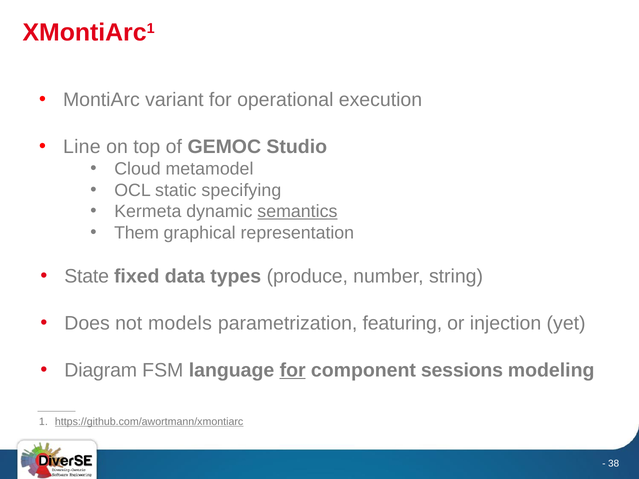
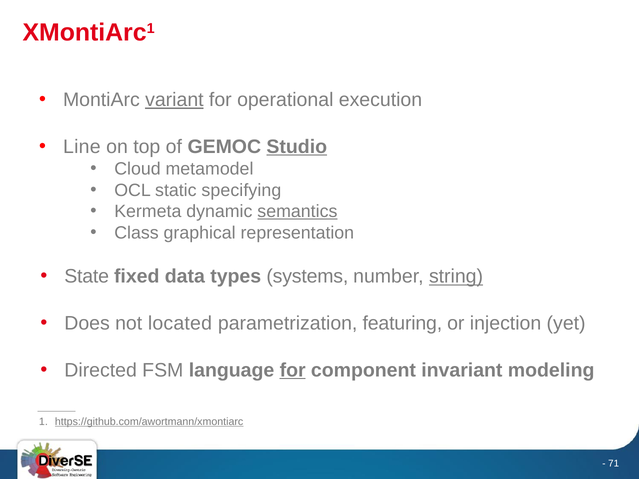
variant underline: none -> present
Studio underline: none -> present
Them: Them -> Class
produce: produce -> systems
string underline: none -> present
models: models -> located
Diagram: Diagram -> Directed
sessions: sessions -> invariant
38: 38 -> 71
